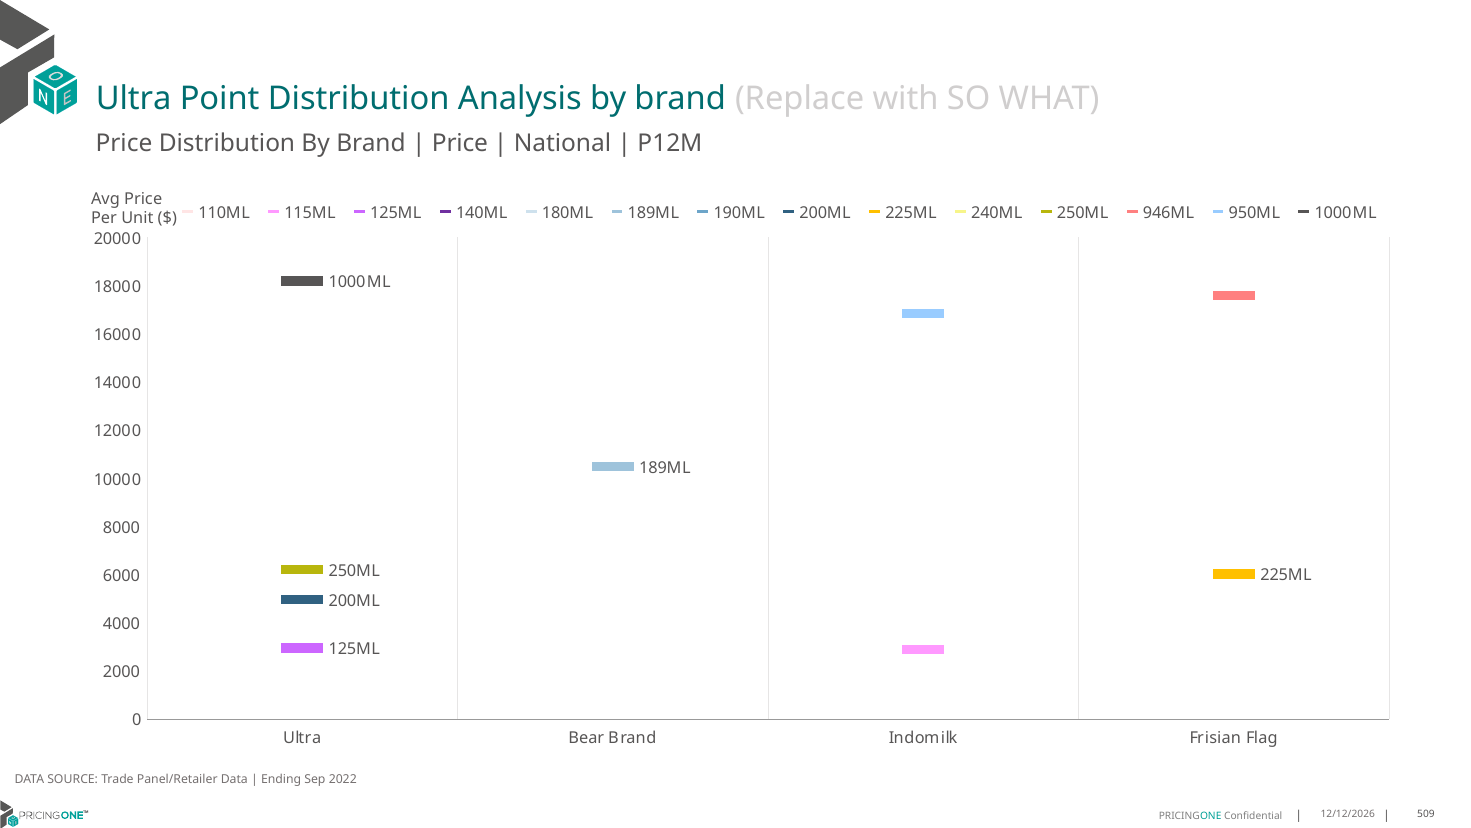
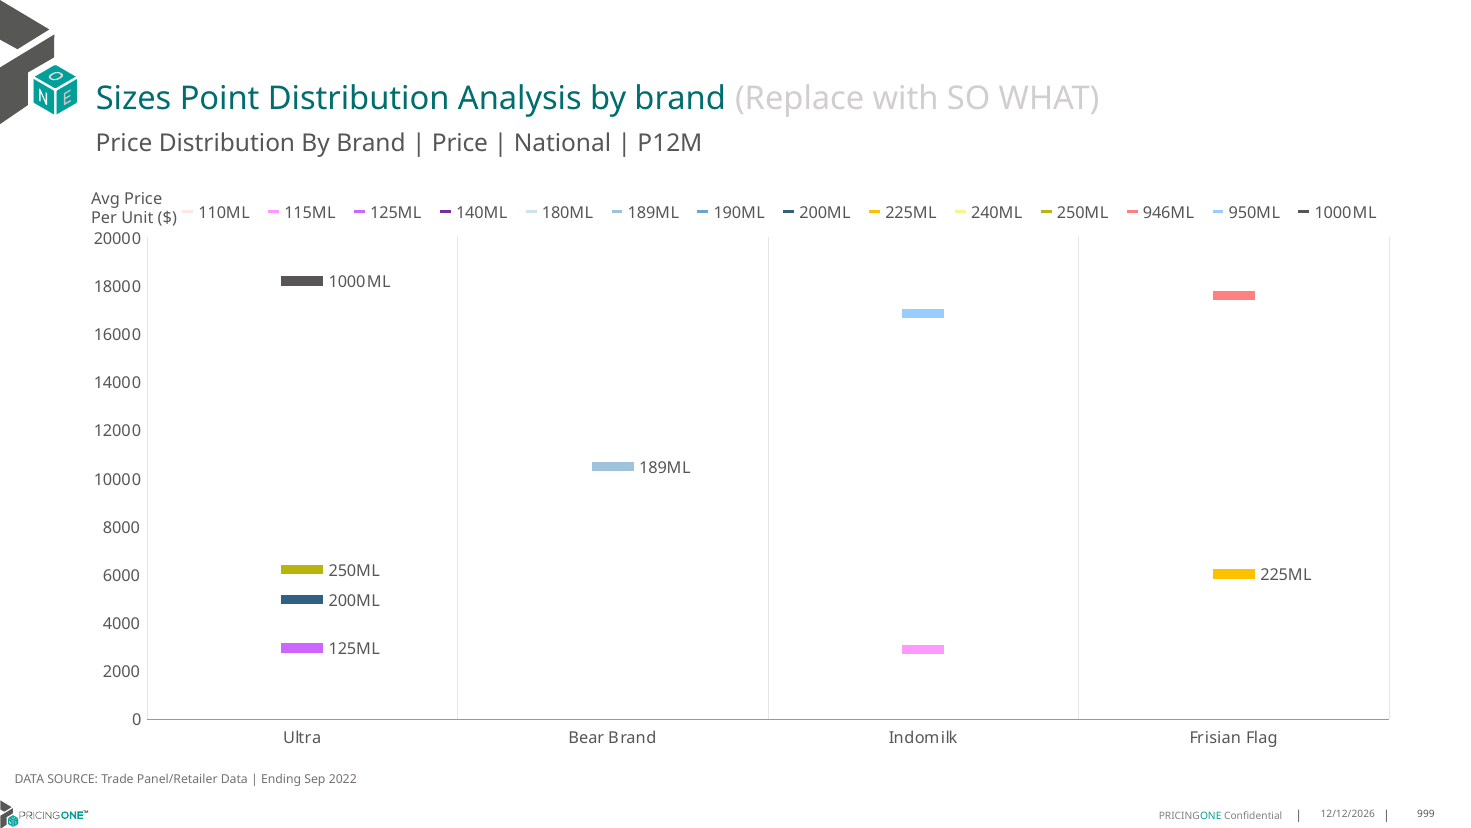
Ultra at (134, 99): Ultra -> Sizes
509: 509 -> 999
